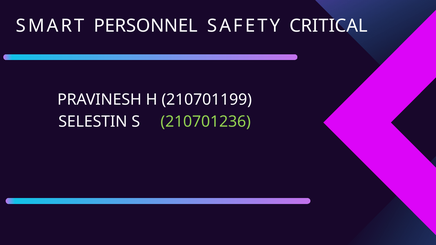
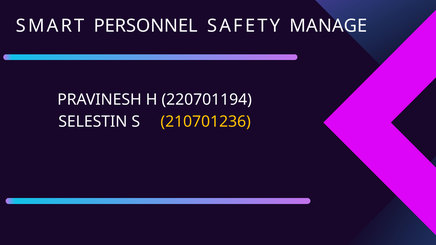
CRITICAL: CRITICAL -> MANAGE
210701199: 210701199 -> 220701194
210701236 colour: light green -> yellow
